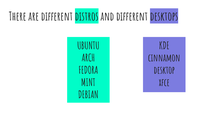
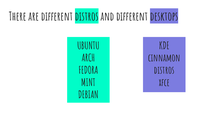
desktop at (164, 70): desktop -> distros
